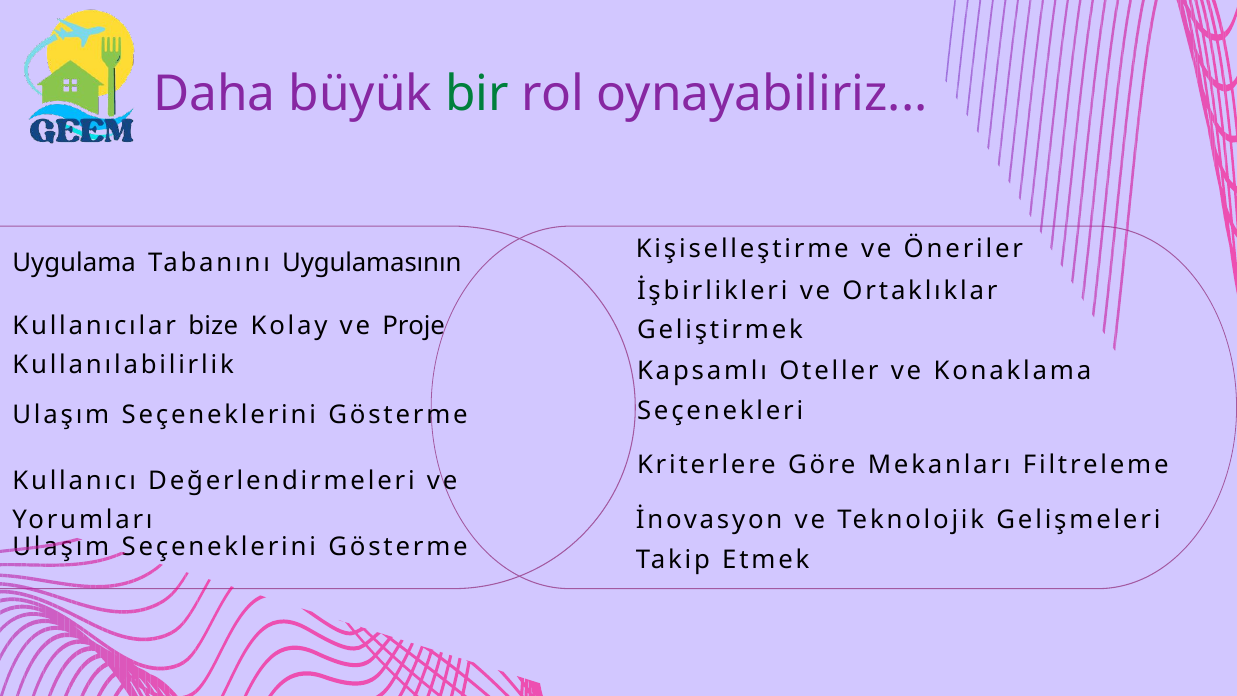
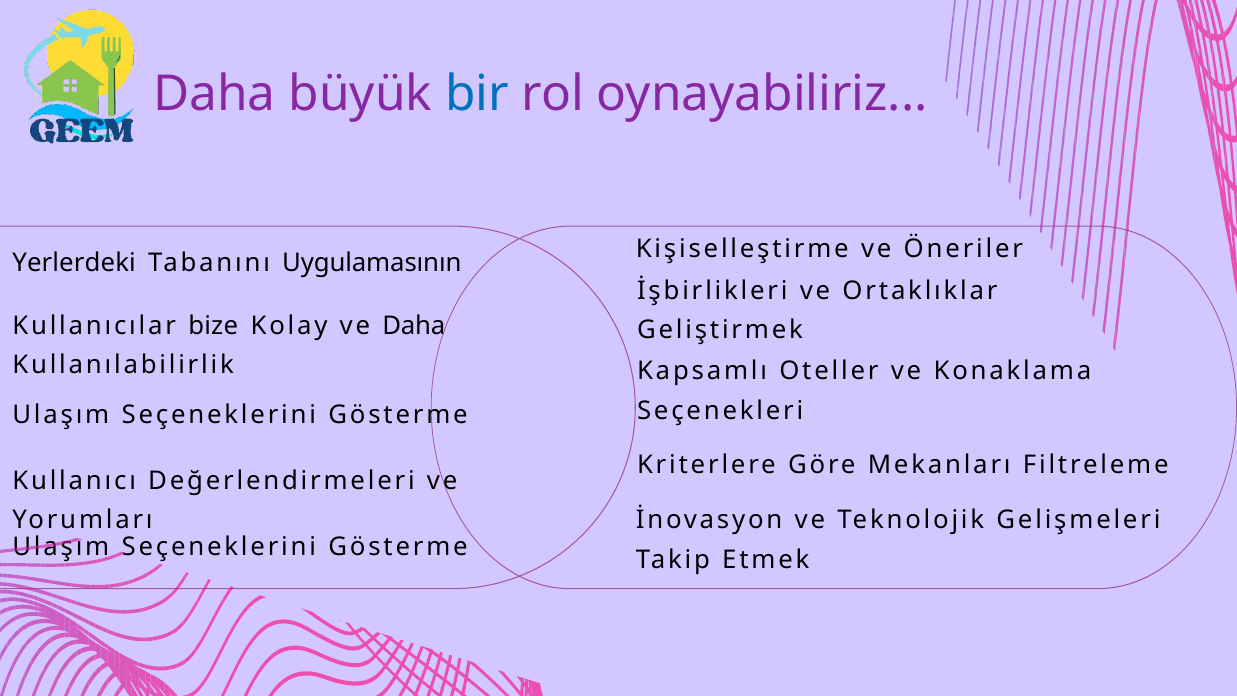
bir colour: green -> blue
Uygulama: Uygulama -> Yerlerdeki
ve Proje: Proje -> Daha
